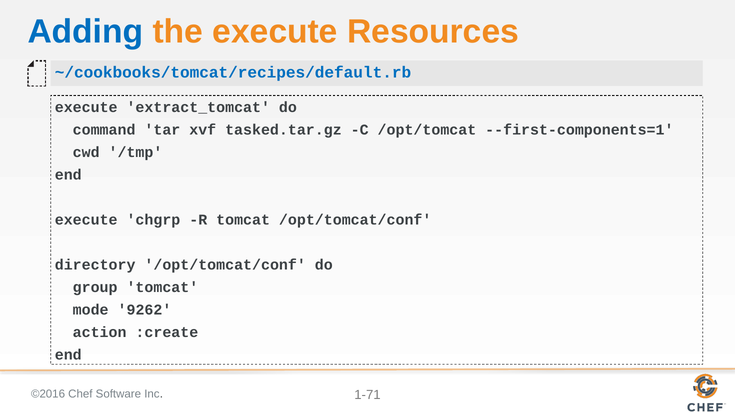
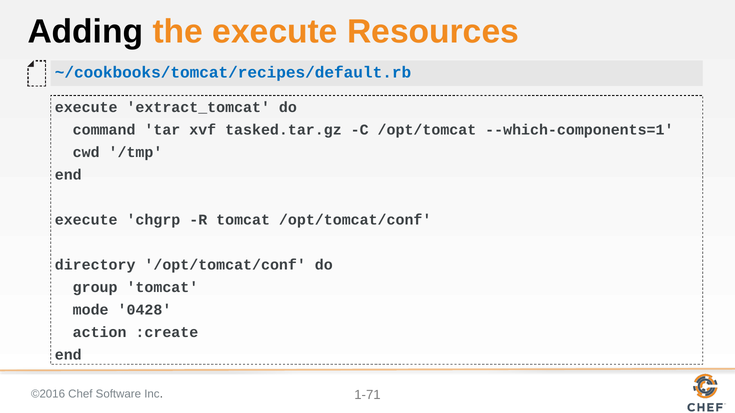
Adding colour: blue -> black
--first-components=1: --first-components=1 -> --which-components=1
9262: 9262 -> 0428
